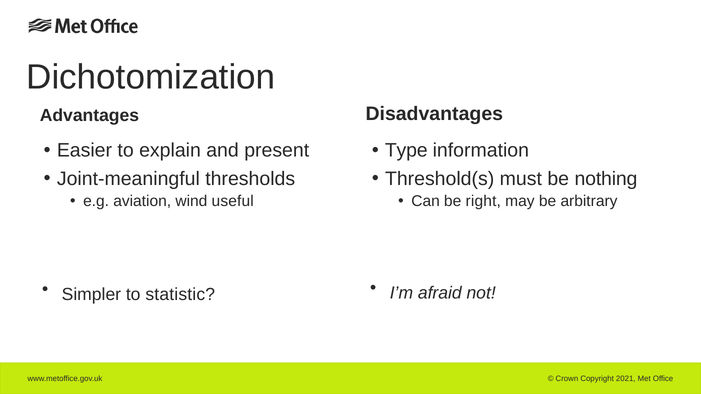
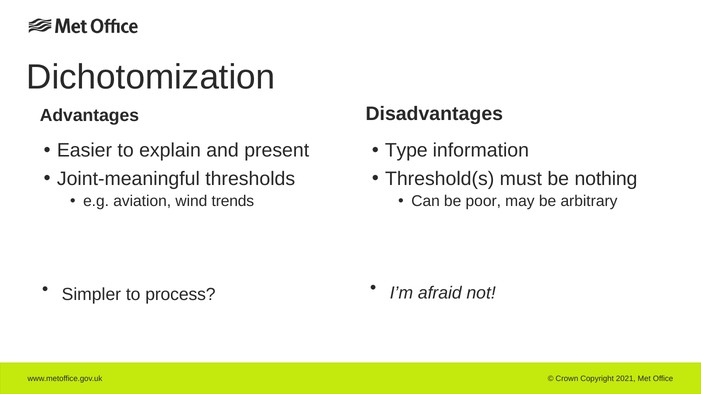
useful: useful -> trends
right: right -> poor
statistic: statistic -> process
